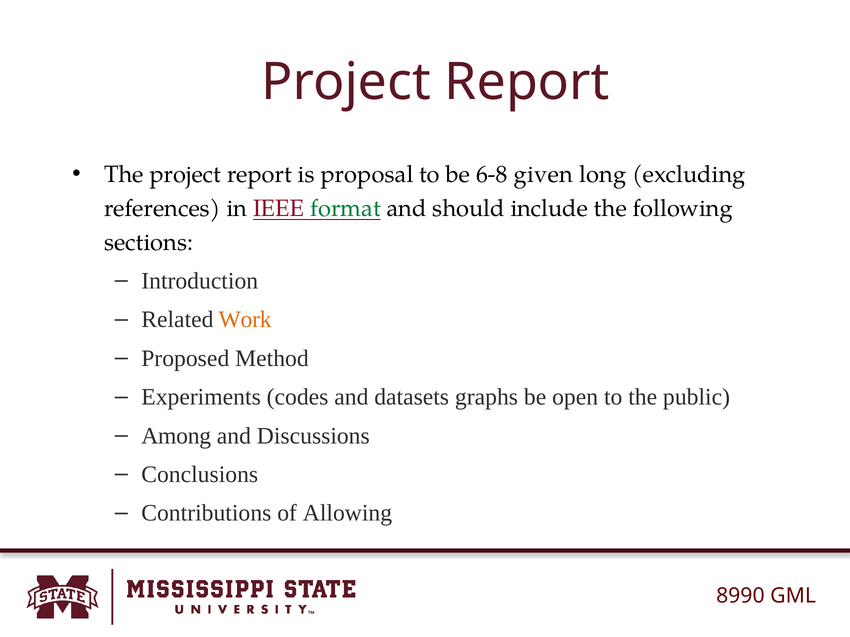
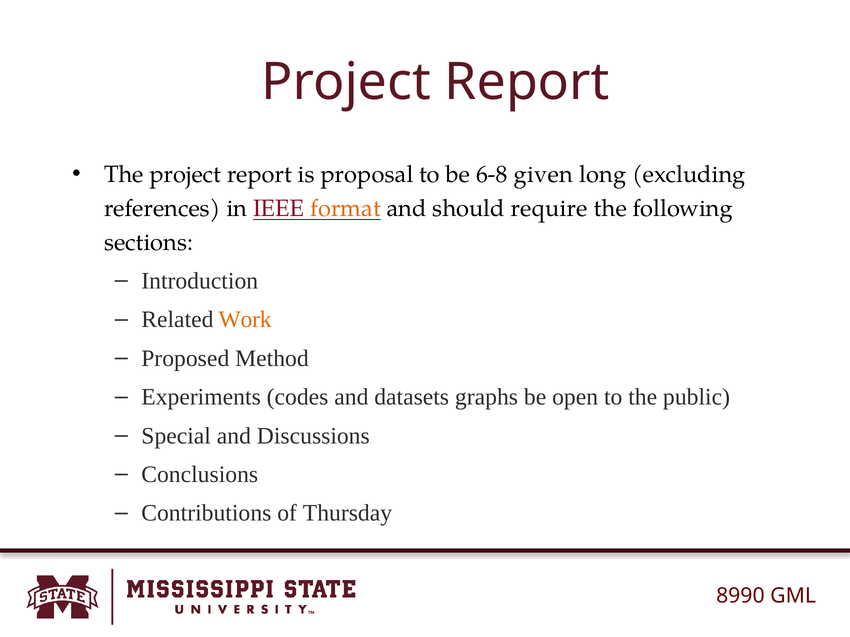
format colour: green -> orange
include: include -> require
Among: Among -> Special
Allowing: Allowing -> Thursday
